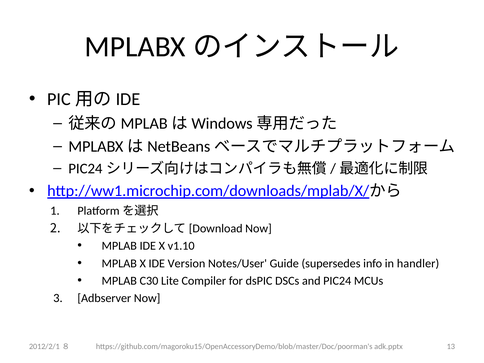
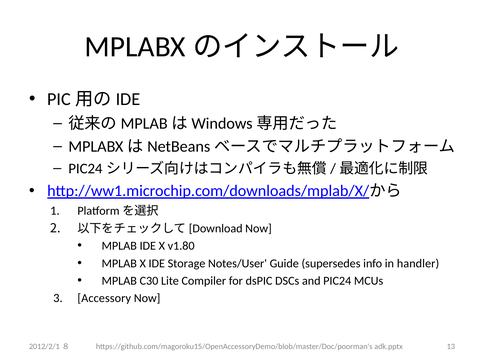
v1.10: v1.10 -> v1.80
Version: Version -> Storage
Adbserver: Adbserver -> Accessory
